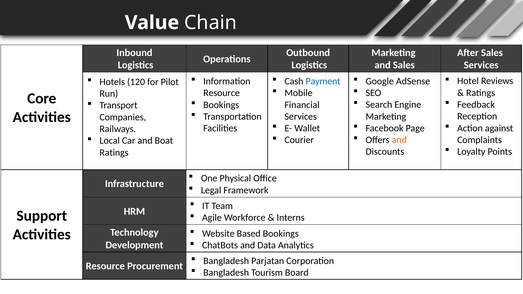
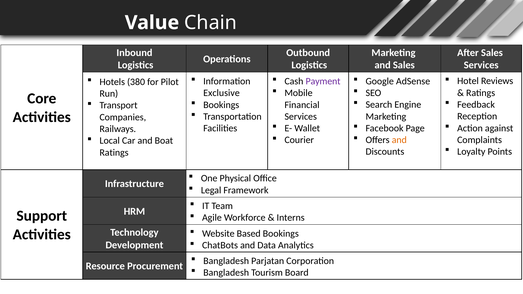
Payment colour: blue -> purple
120: 120 -> 380
Resource at (222, 93): Resource -> Exclusive
